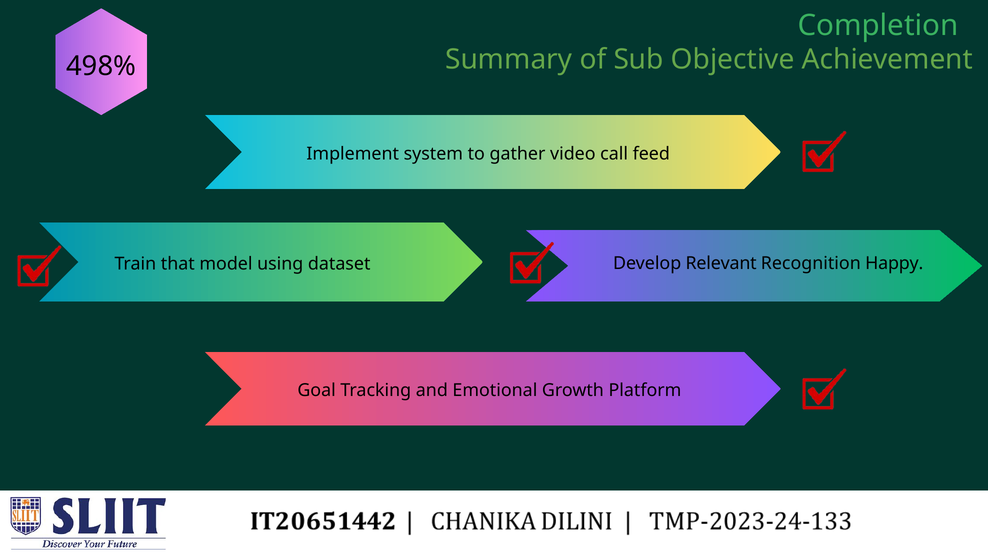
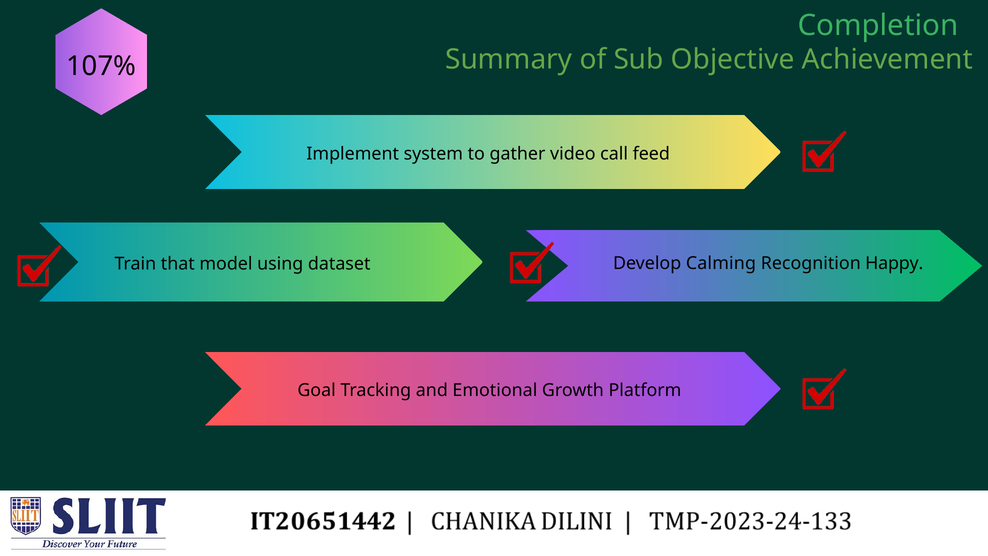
498%: 498% -> 107%
Relevant: Relevant -> Calming
